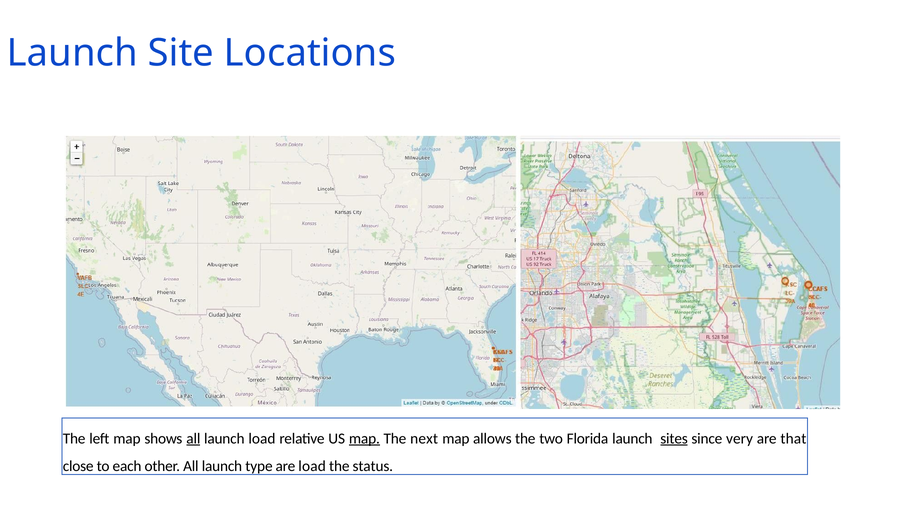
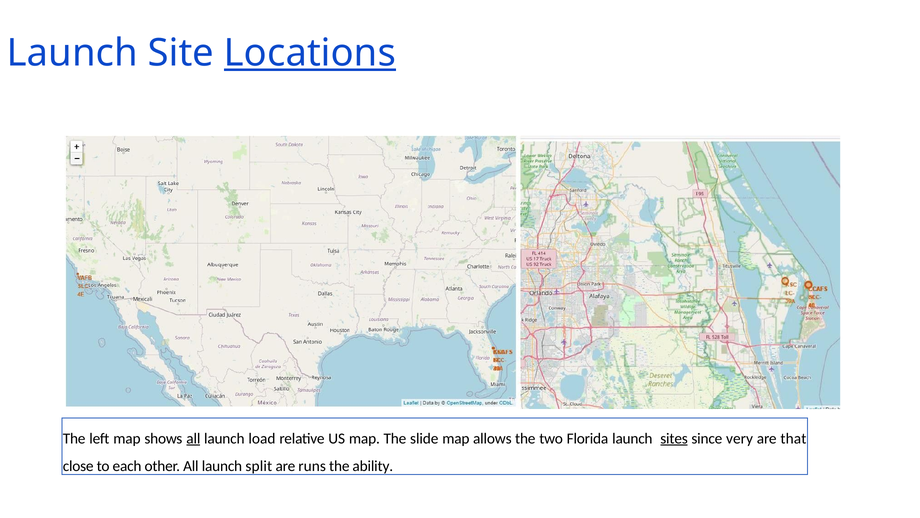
Locations underline: none -> present
map at (364, 438) underline: present -> none
next: next -> slide
type: type -> split
are load: load -> runs
status: status -> ability
